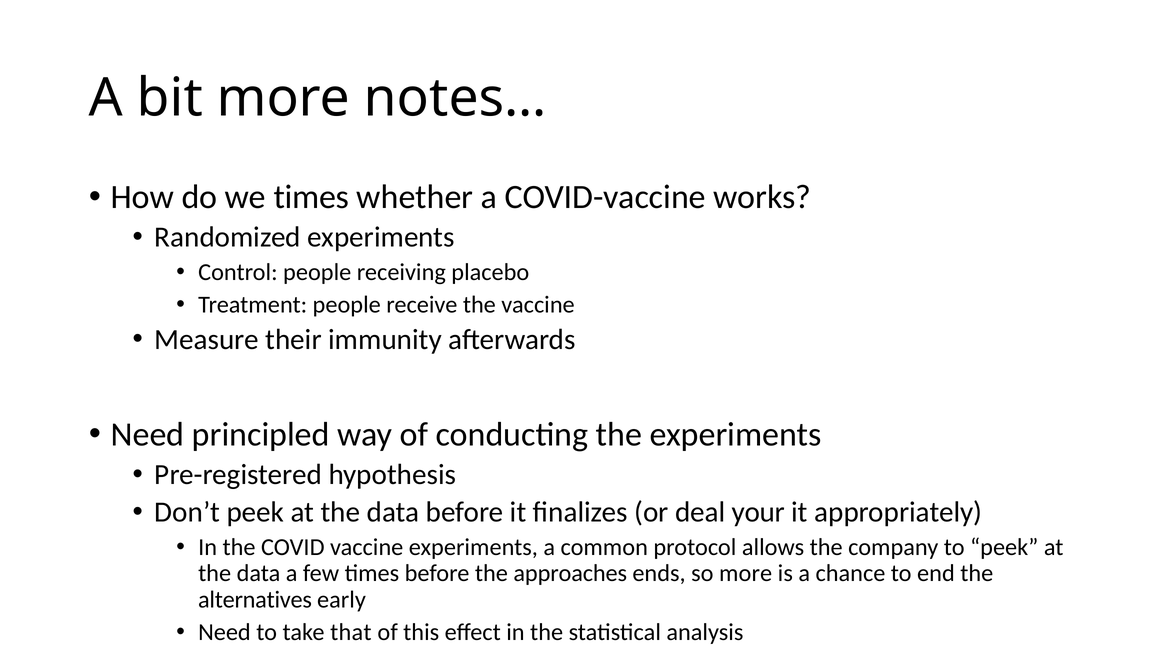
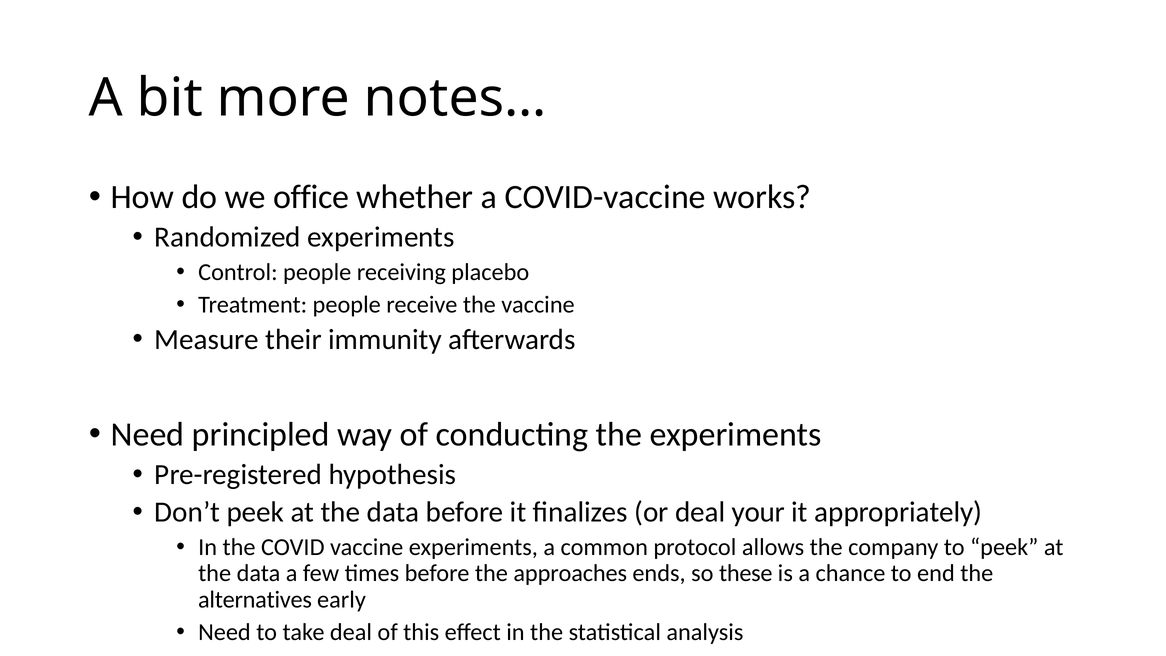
we times: times -> office
so more: more -> these
take that: that -> deal
